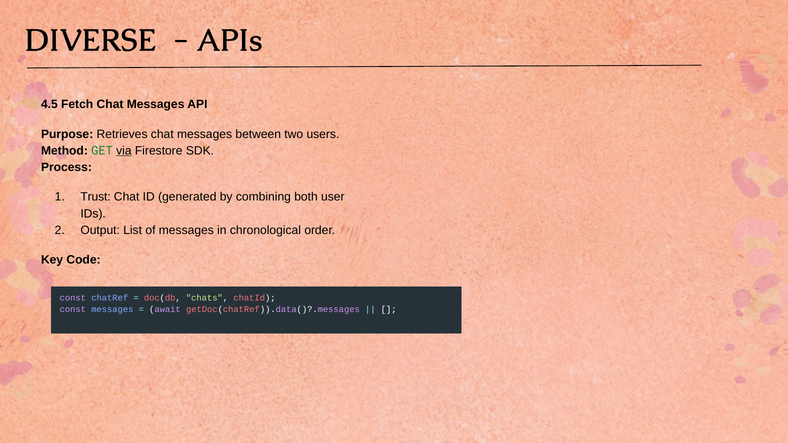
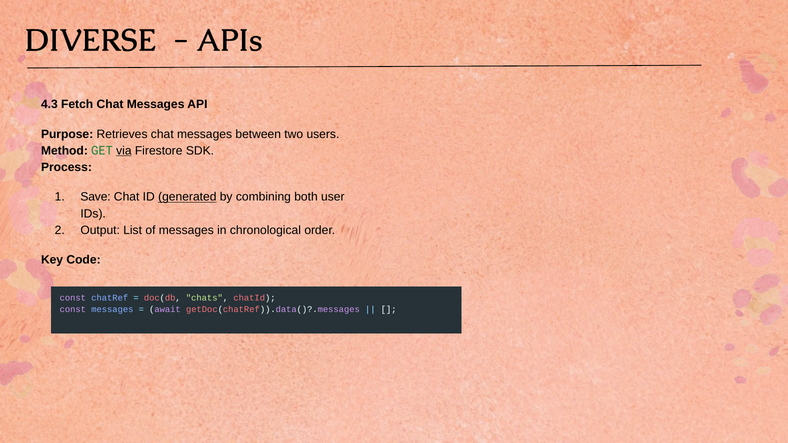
4.5: 4.5 -> 4.3
Trust: Trust -> Save
generated underline: none -> present
